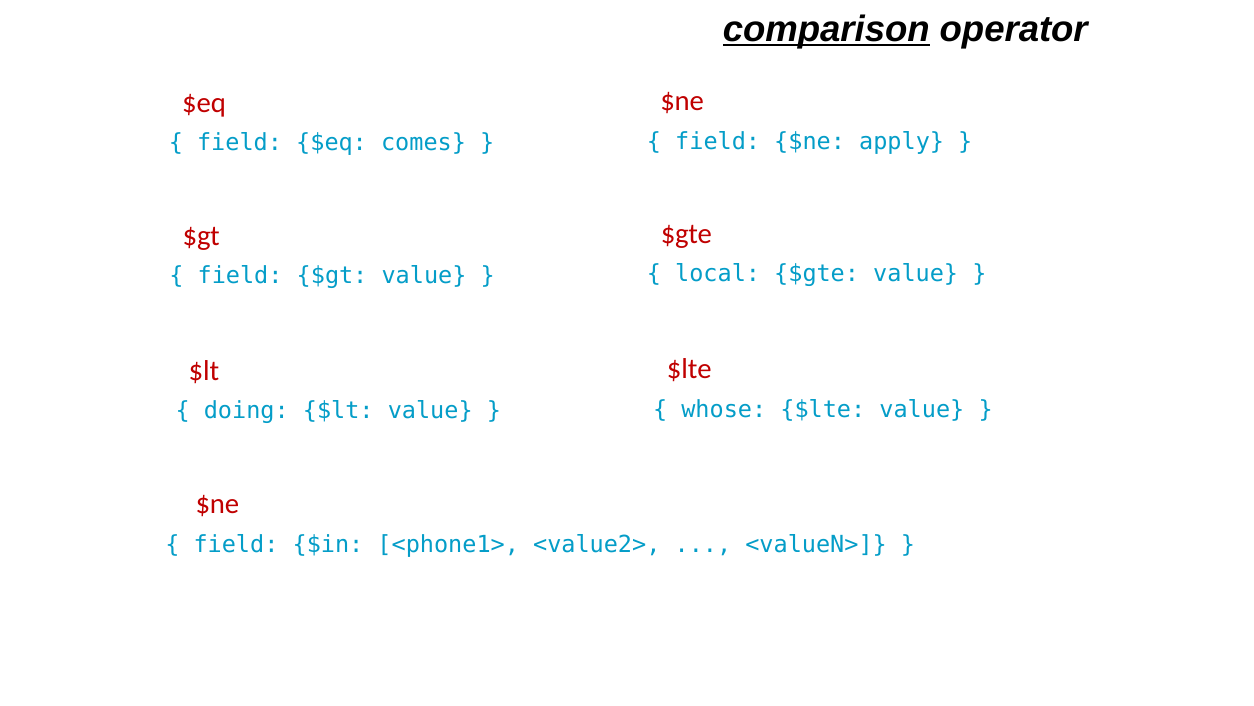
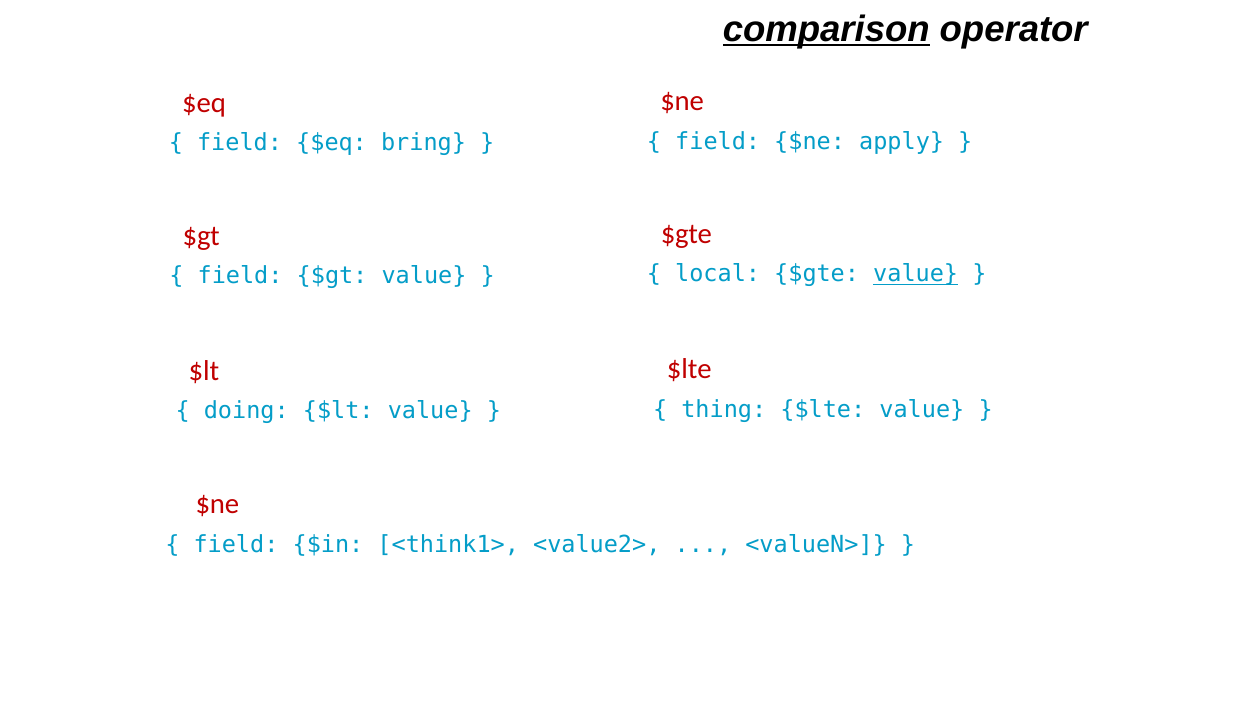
comes: comes -> bring
value at (916, 274) underline: none -> present
whose: whose -> thing
<phone1>: <phone1> -> <think1>
